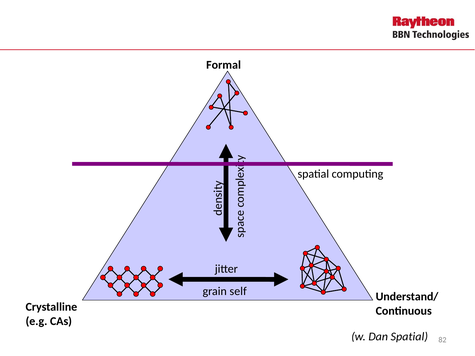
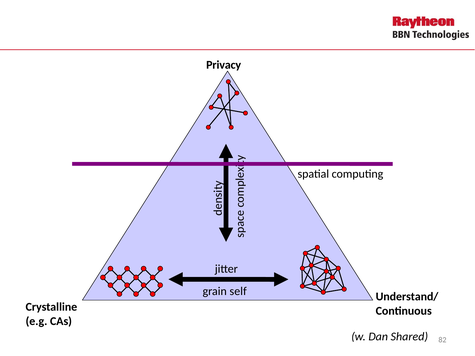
Formal: Formal -> Privacy
Dan Spatial: Spatial -> Shared
